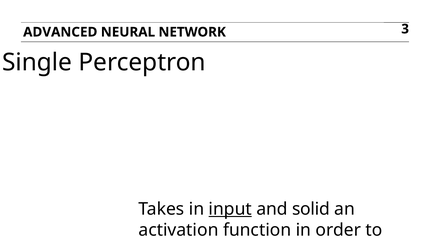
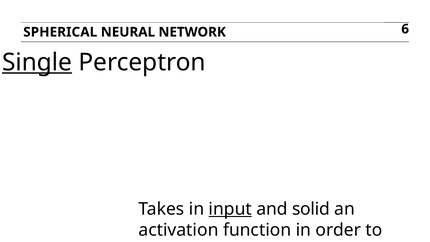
ADVANCED: ADVANCED -> SPHERICAL
3: 3 -> 6
Single underline: none -> present
